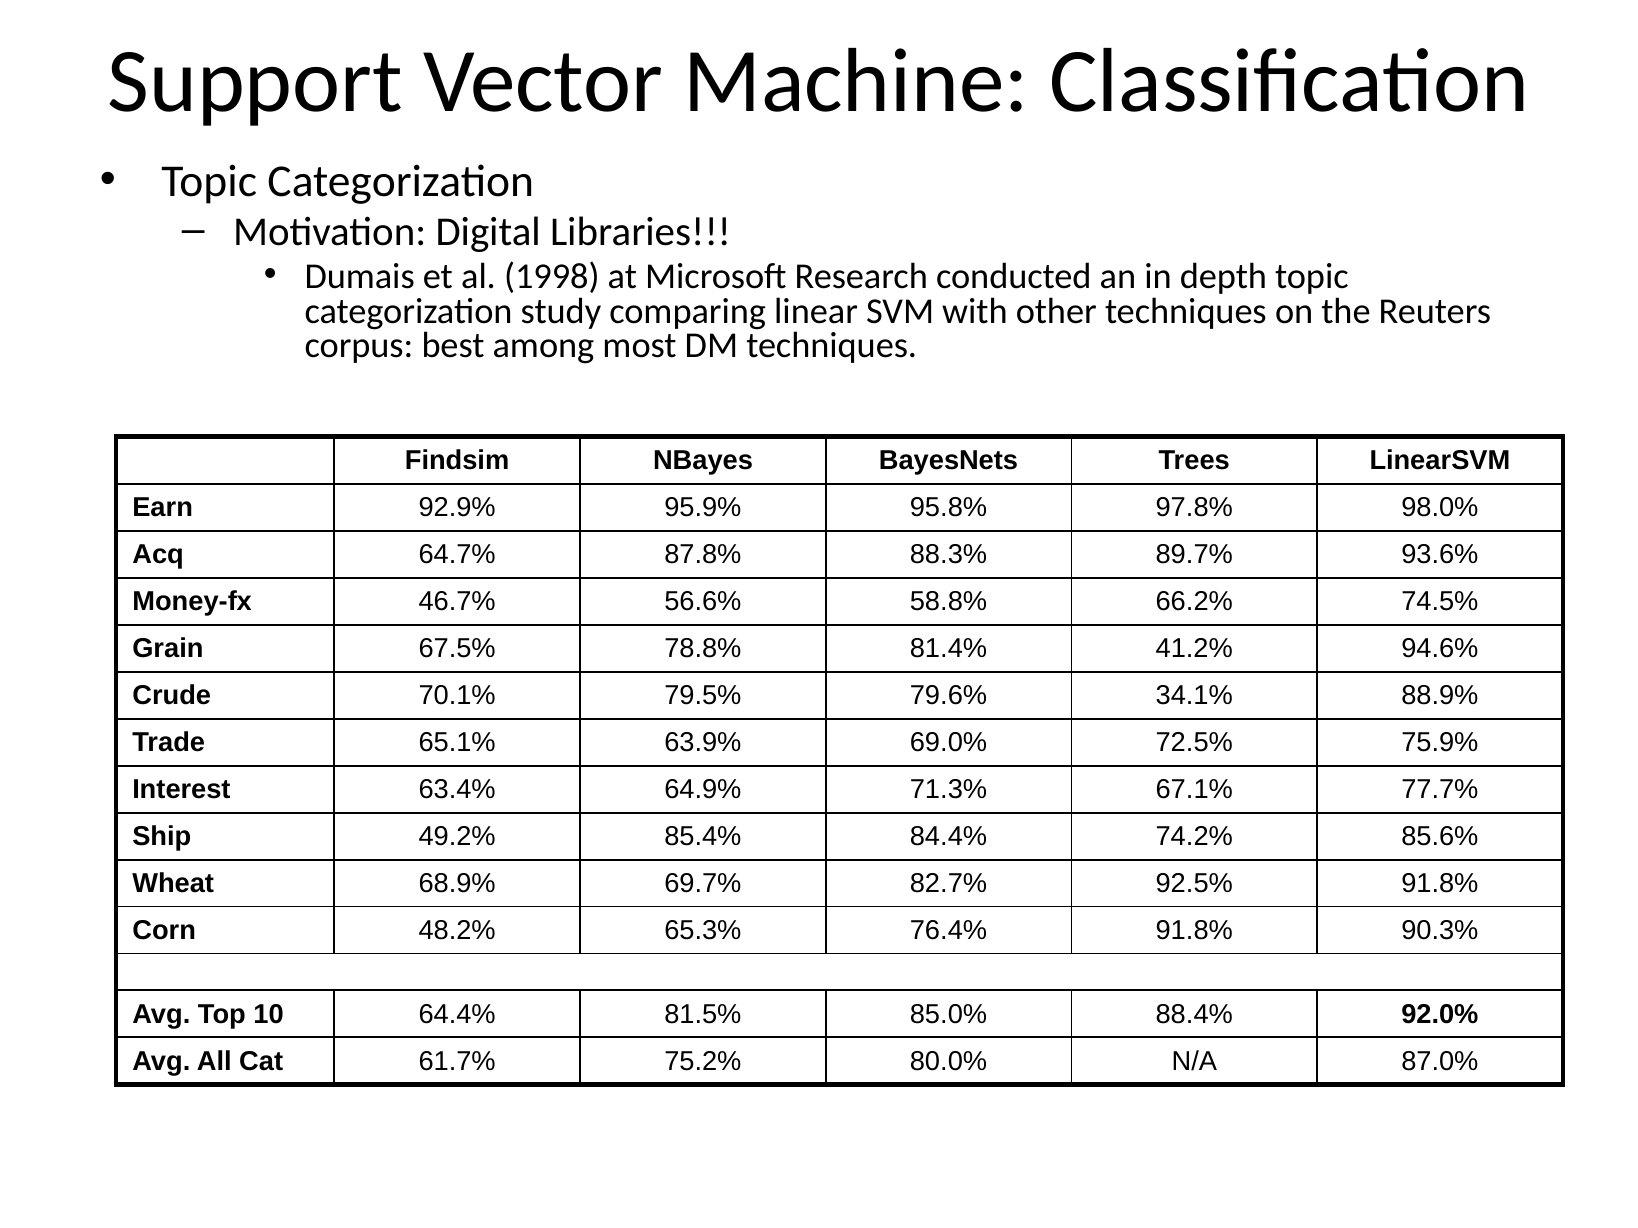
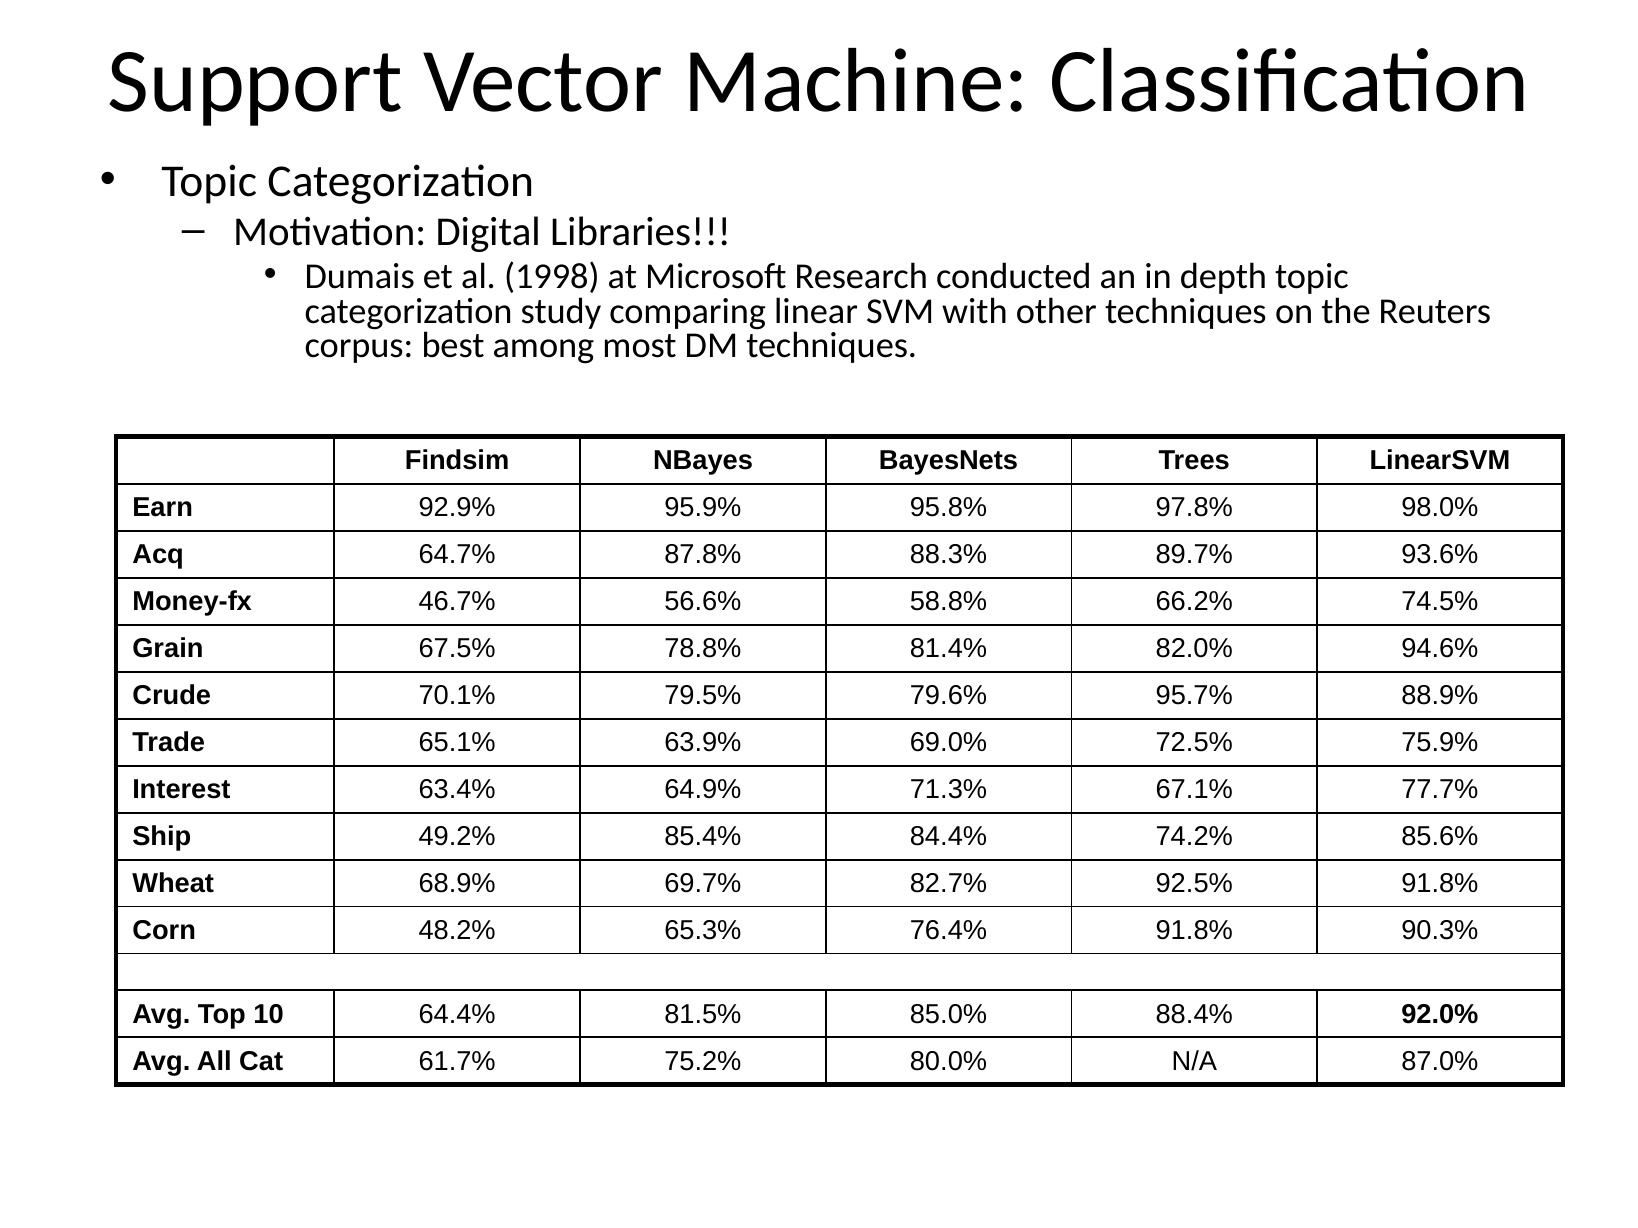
41.2%: 41.2% -> 82.0%
34.1%: 34.1% -> 95.7%
